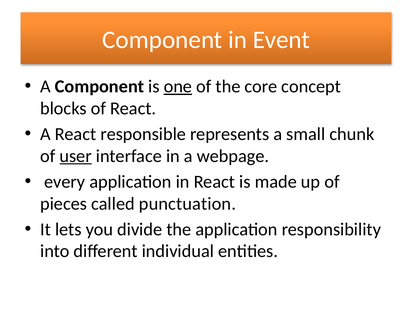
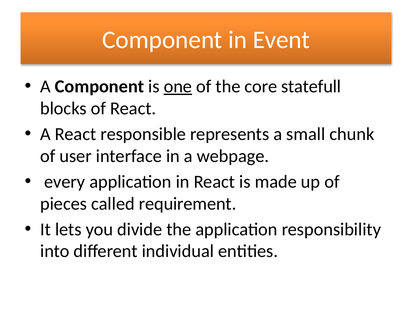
concept: concept -> statefull
user underline: present -> none
punctuation: punctuation -> requirement
